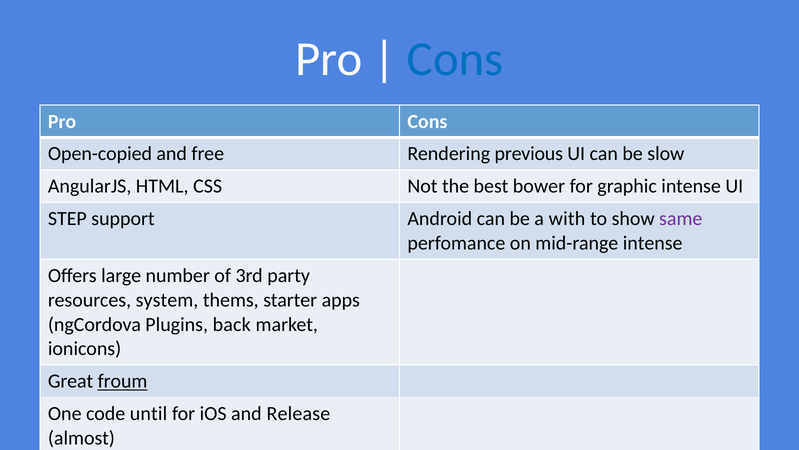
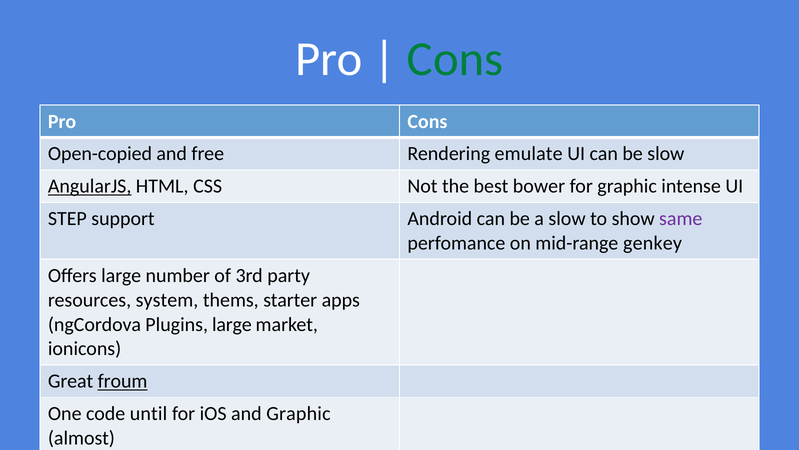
Cons at (455, 59) colour: blue -> green
previous: previous -> emulate
AngularJS underline: none -> present
a with: with -> slow
mid-range intense: intense -> genkey
Plugins back: back -> large
and Release: Release -> Graphic
